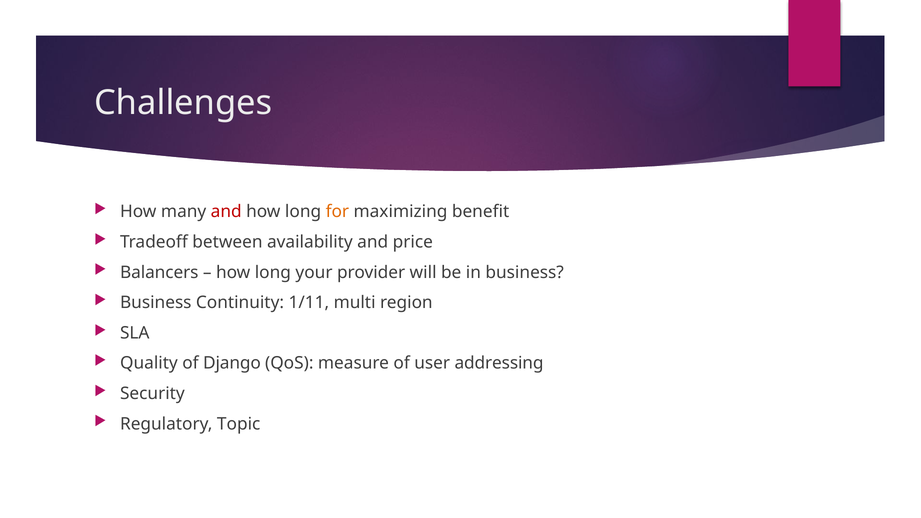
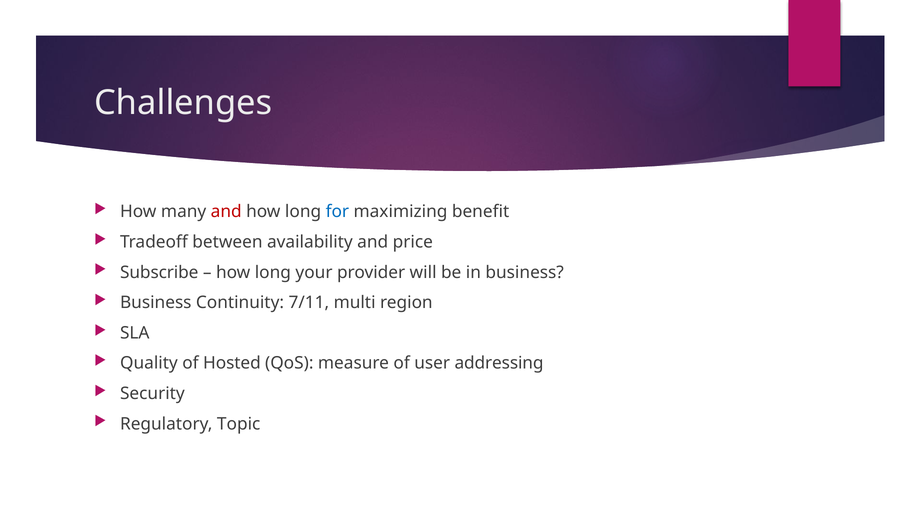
for colour: orange -> blue
Balancers: Balancers -> Subscribe
1/11: 1/11 -> 7/11
Django: Django -> Hosted
